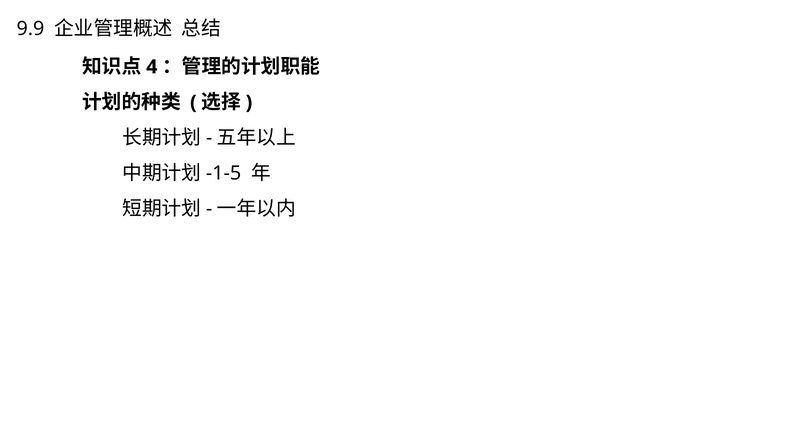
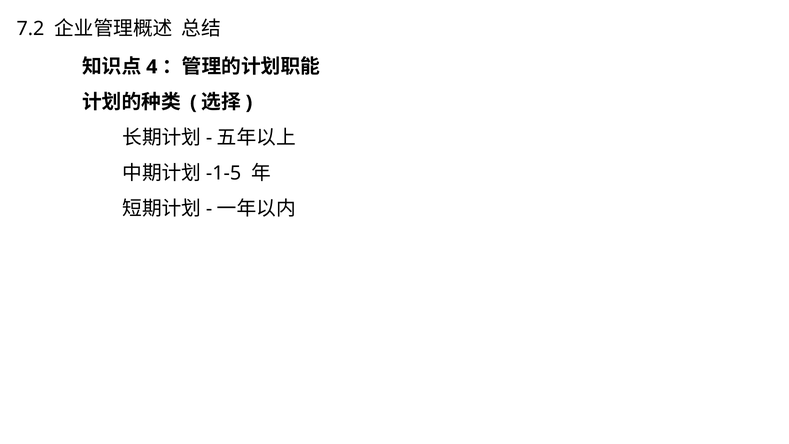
9.9: 9.9 -> 7.2
